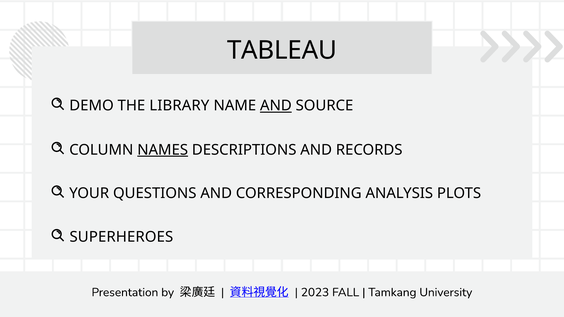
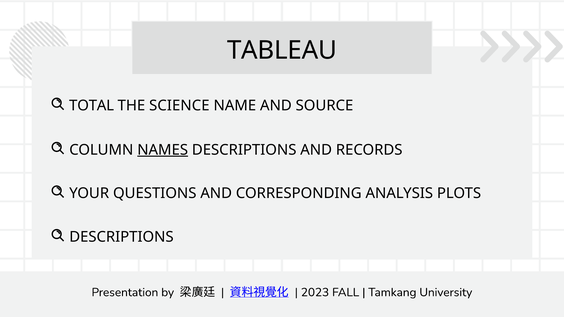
DEMO: DEMO -> TOTAL
LIBRARY: LIBRARY -> SCIENCE
AND at (276, 106) underline: present -> none
SUPERHEROES at (121, 237): SUPERHEROES -> DESCRIPTIONS
